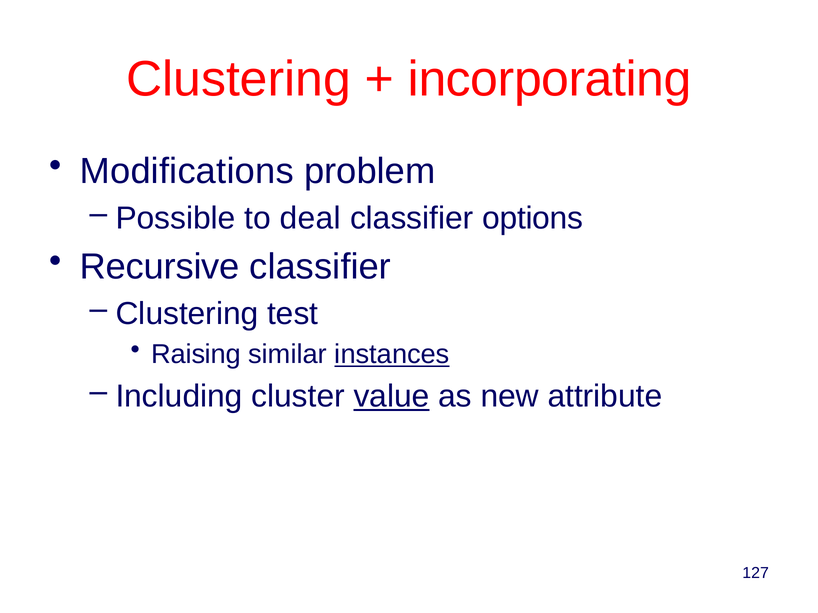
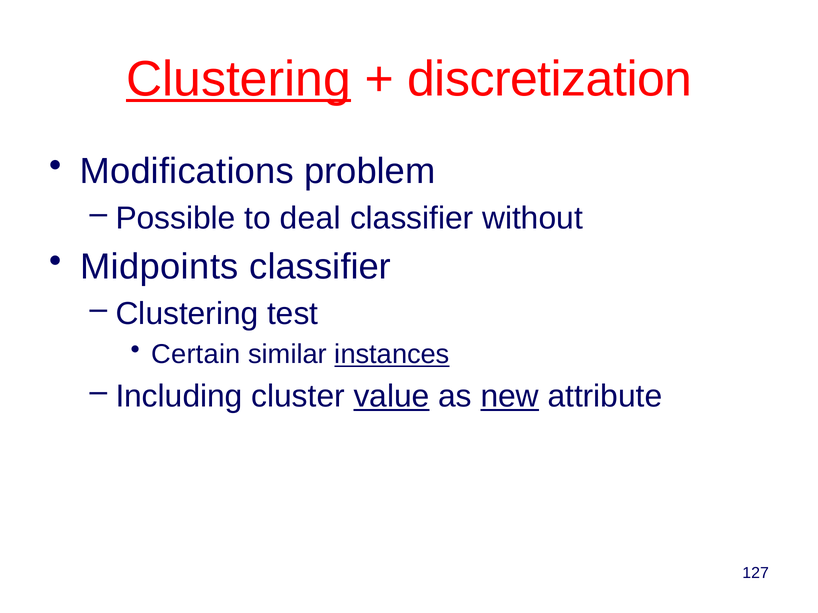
Clustering at (239, 79) underline: none -> present
incorporating: incorporating -> discretization
options: options -> without
Recursive: Recursive -> Midpoints
Raising: Raising -> Certain
new underline: none -> present
